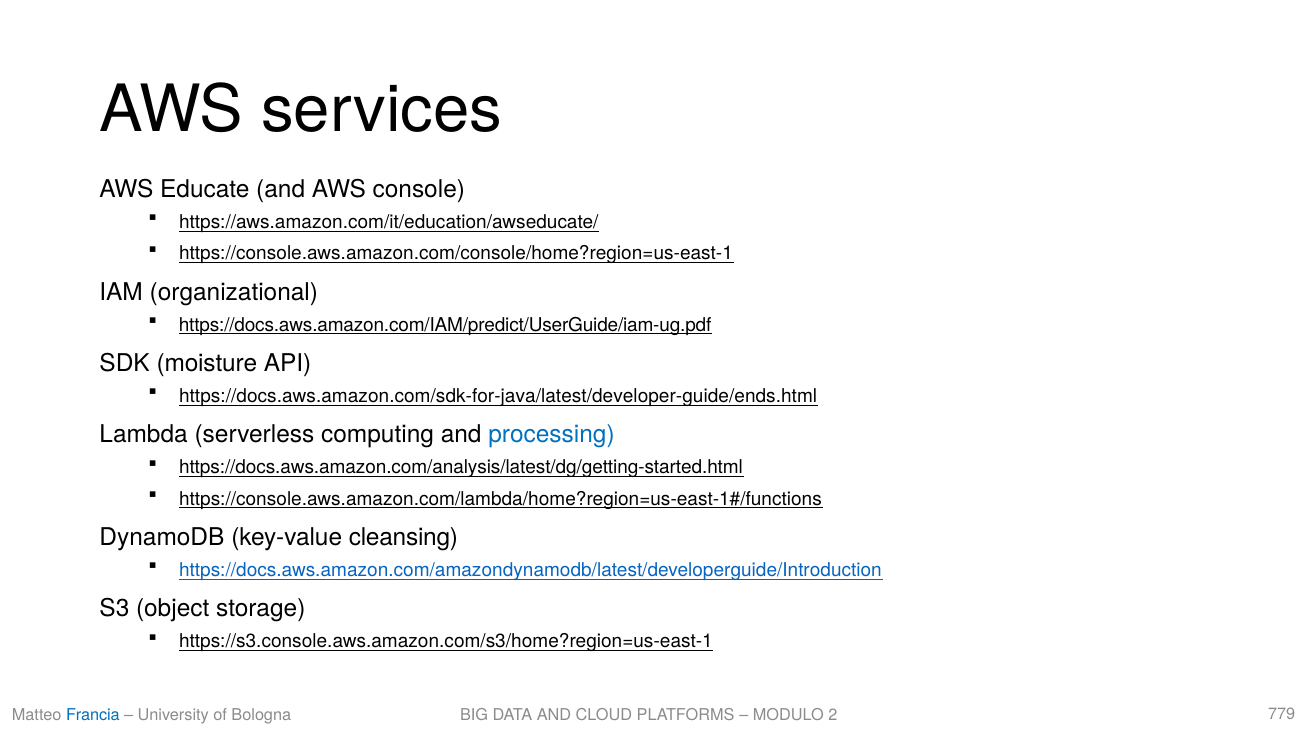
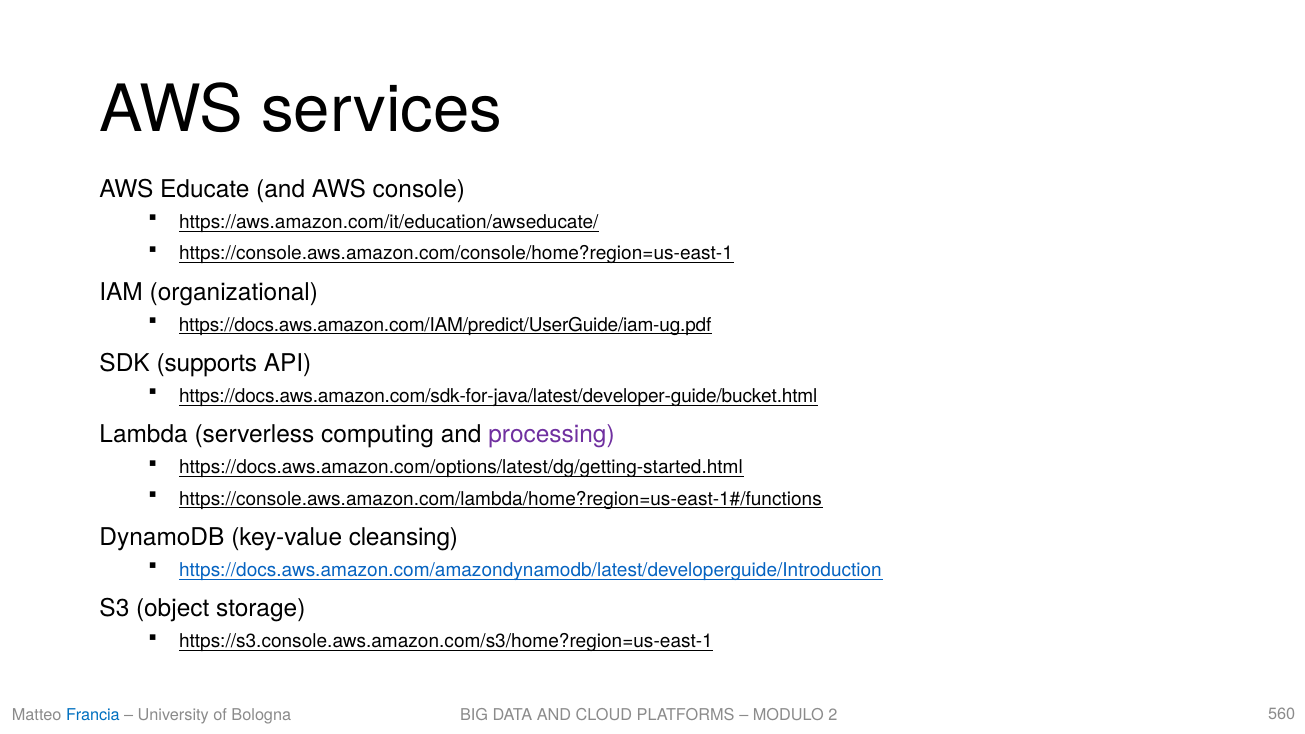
moisture: moisture -> supports
https://docs.aws.amazon.com/sdk-for-java/latest/developer-guide/ends.html: https://docs.aws.amazon.com/sdk-for-java/latest/developer-guide/ends.html -> https://docs.aws.amazon.com/sdk-for-java/latest/developer-guide/bucket.html
processing colour: blue -> purple
https://docs.aws.amazon.com/analysis/latest/dg/getting-started.html: https://docs.aws.amazon.com/analysis/latest/dg/getting-started.html -> https://docs.aws.amazon.com/options/latest/dg/getting-started.html
779: 779 -> 560
